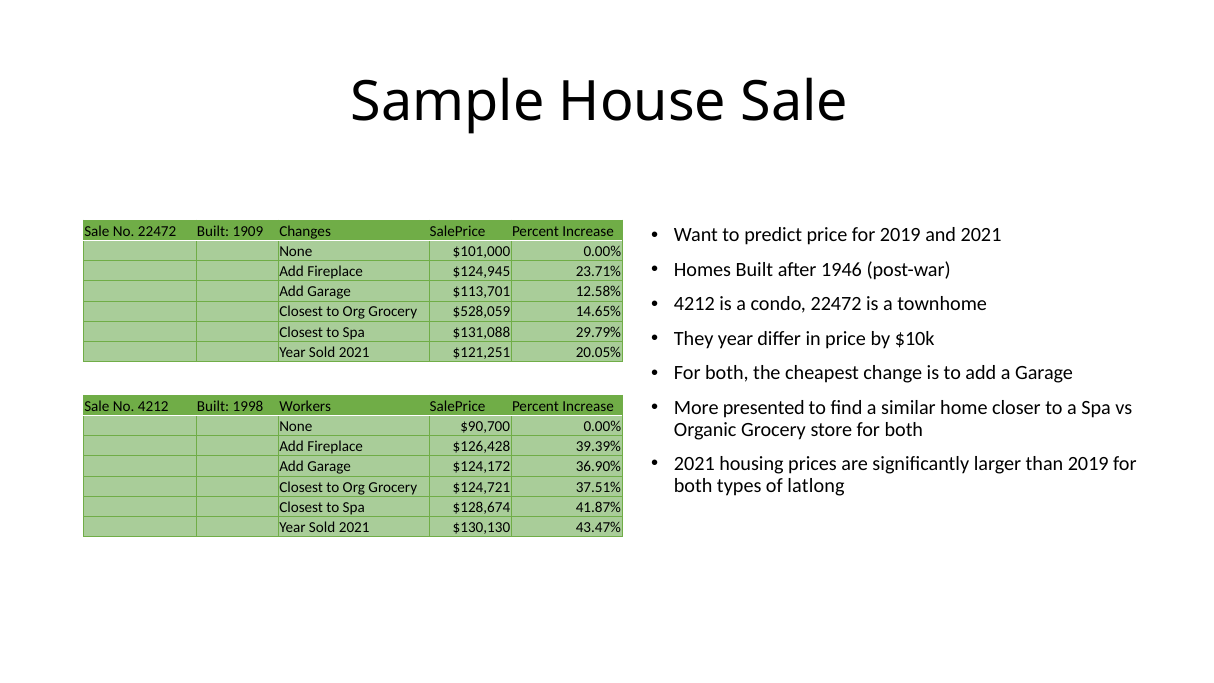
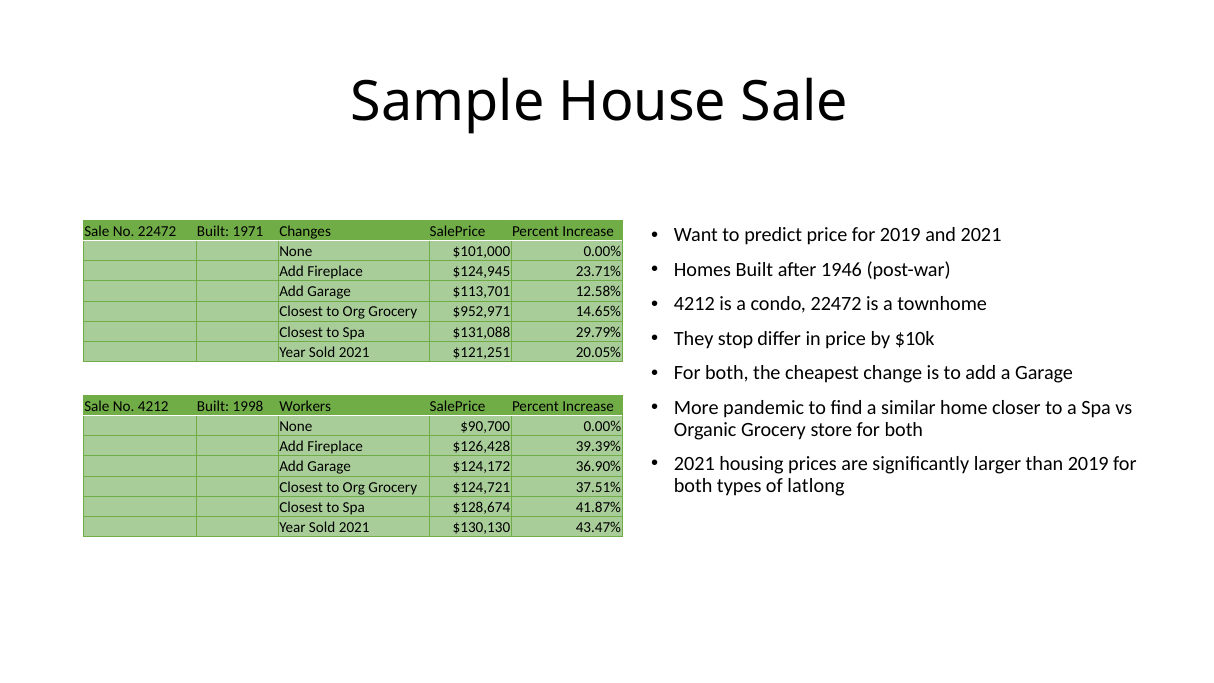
1909: 1909 -> 1971
$528,059: $528,059 -> $952,971
They year: year -> stop
presented: presented -> pandemic
